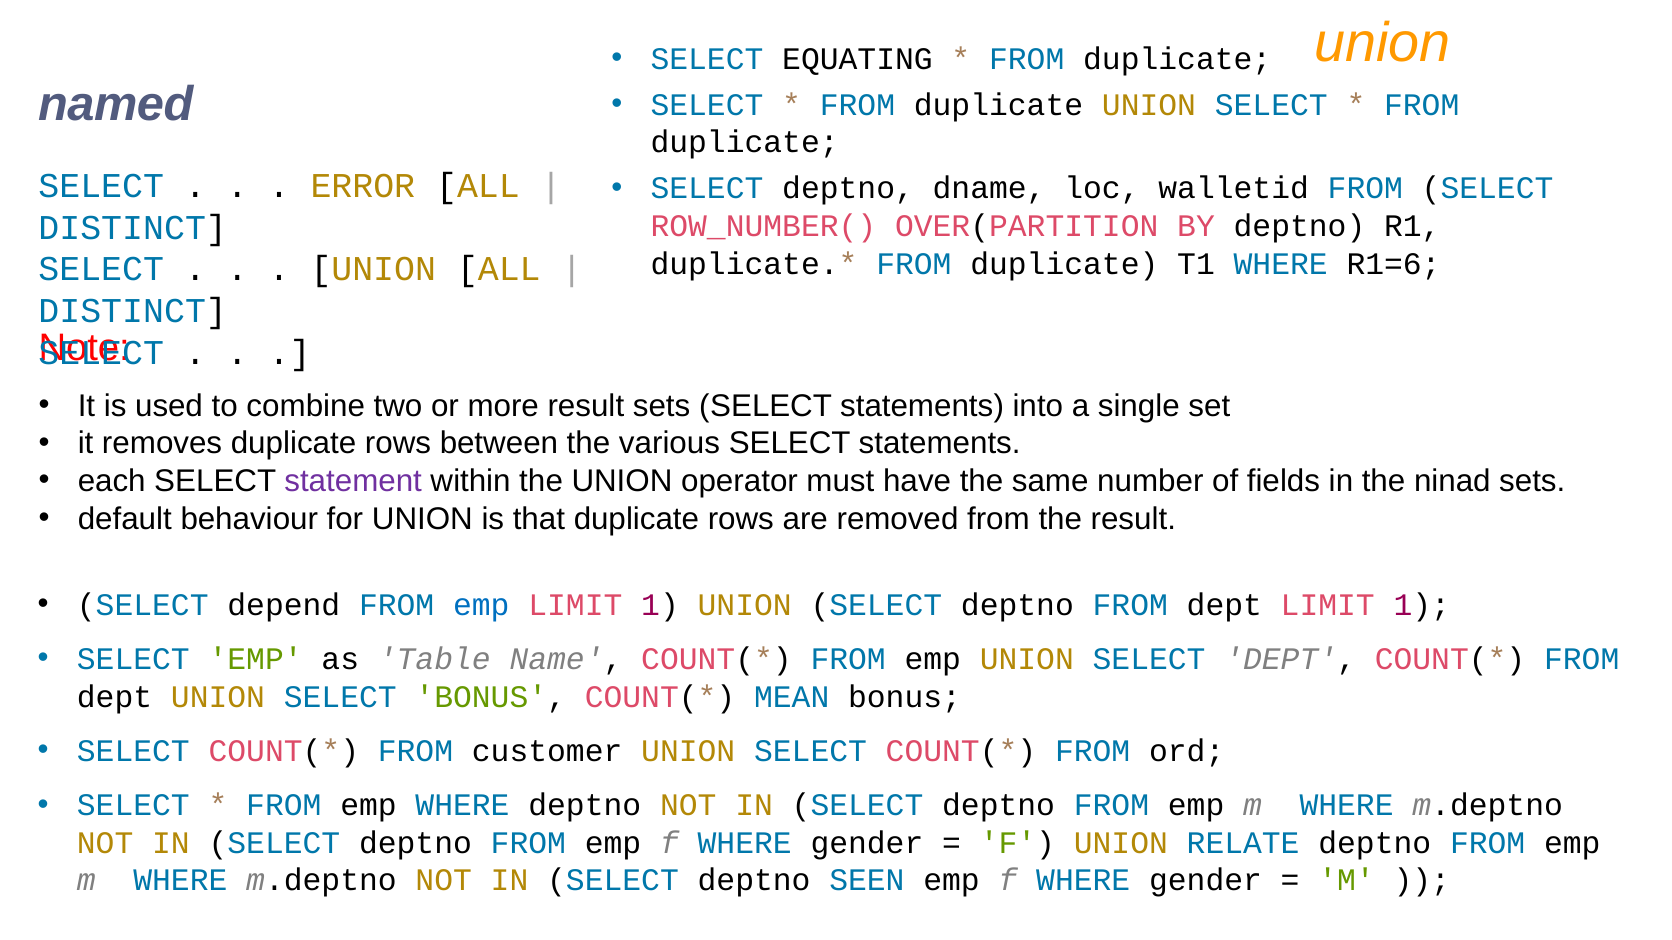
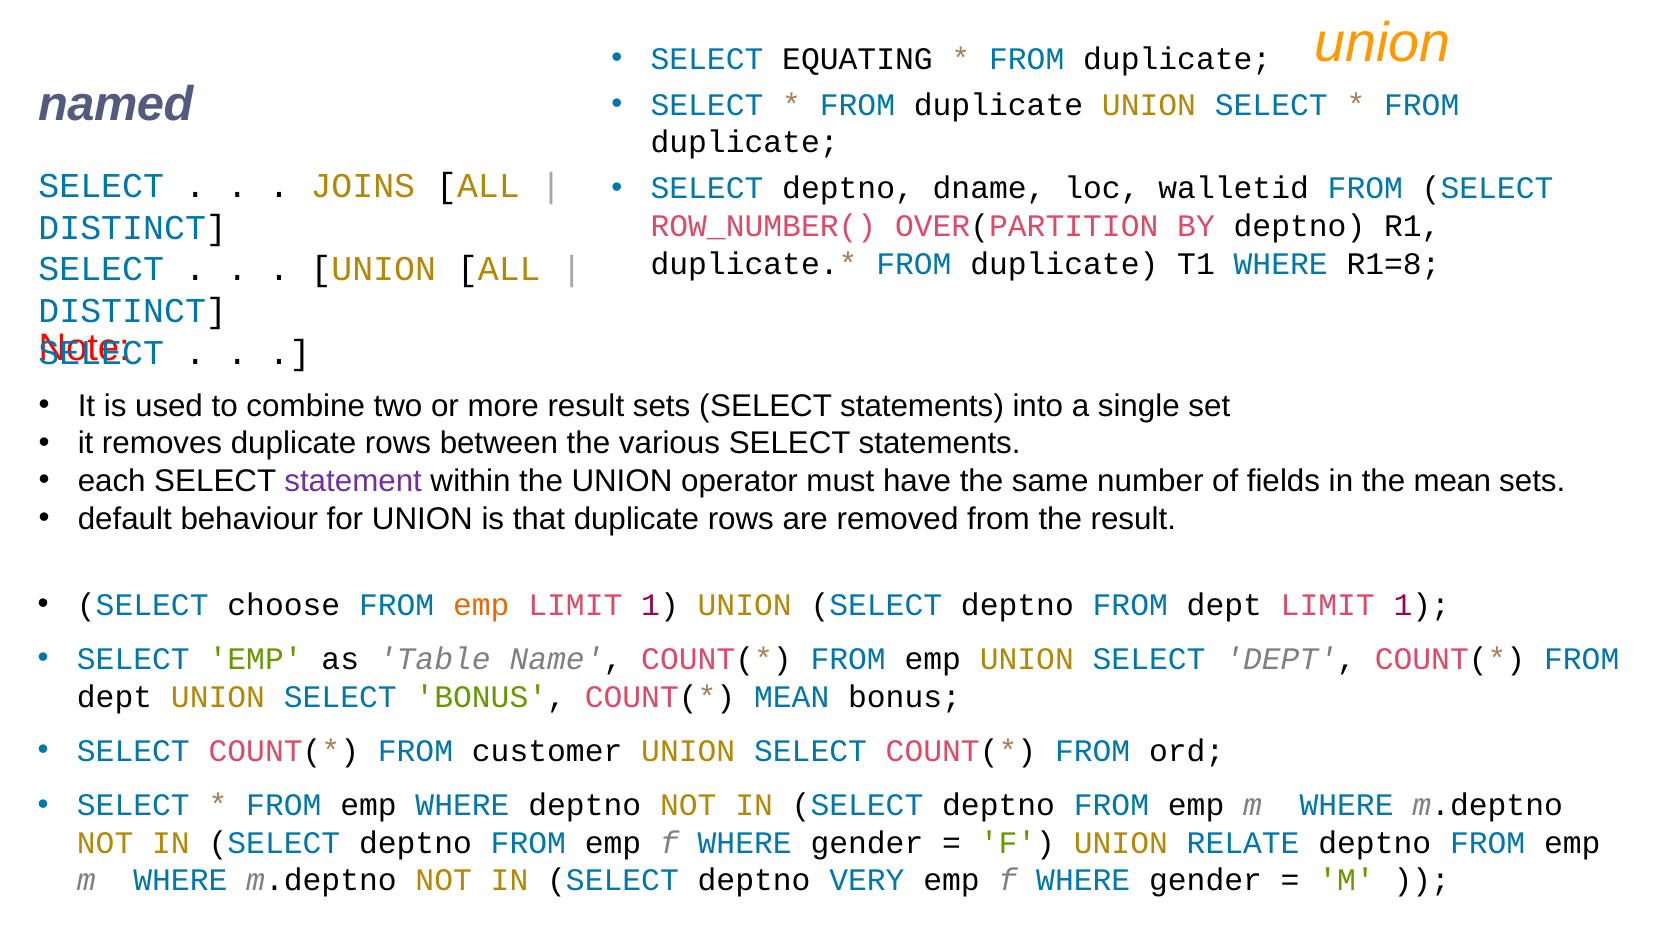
ERROR: ERROR -> JOINS
R1=6: R1=6 -> R1=8
the ninad: ninad -> mean
depend: depend -> choose
emp at (481, 605) colour: blue -> orange
SEEN: SEEN -> VERY
